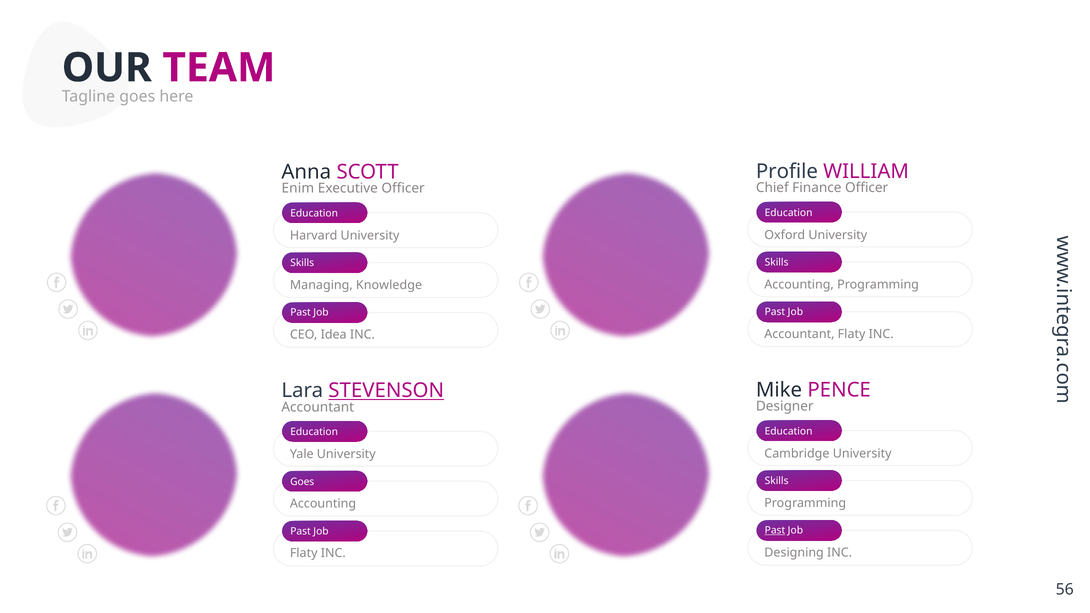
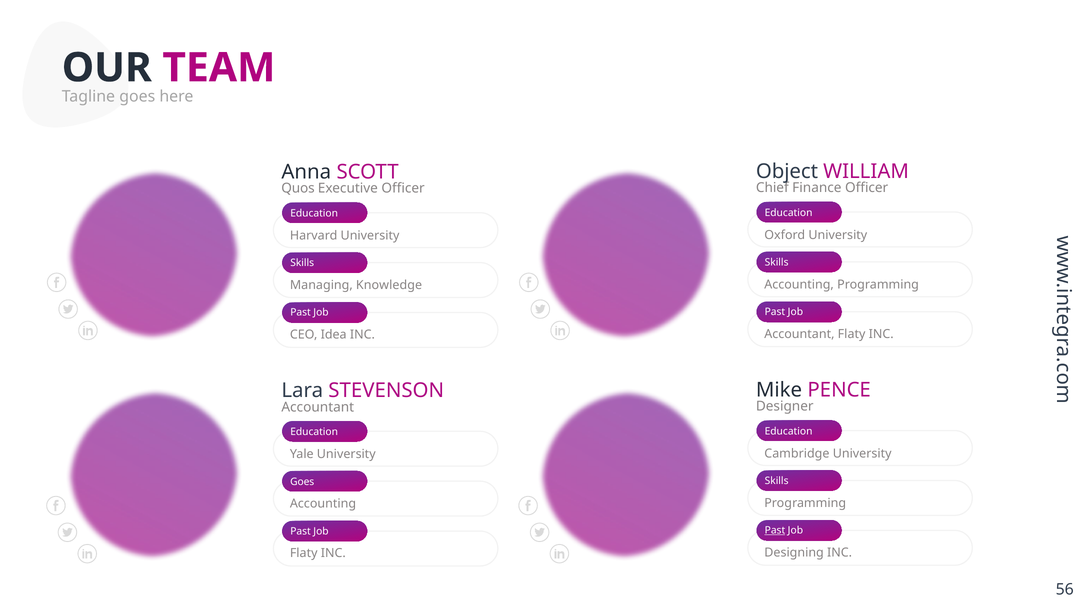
Profile: Profile -> Object
Enim: Enim -> Quos
STEVENSON underline: present -> none
